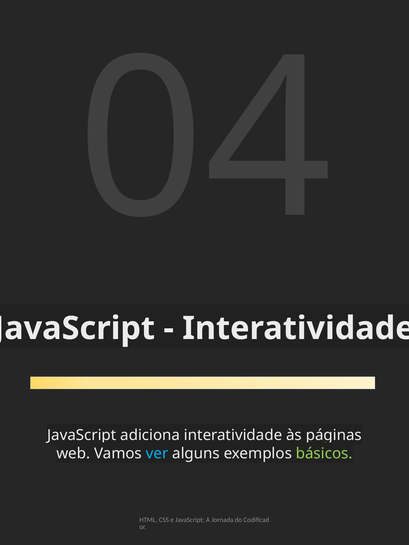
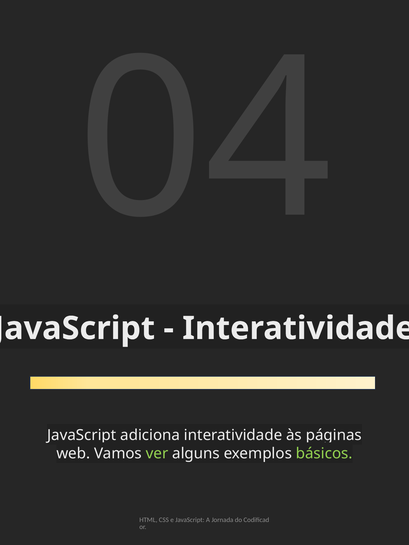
ver colour: light blue -> light green
